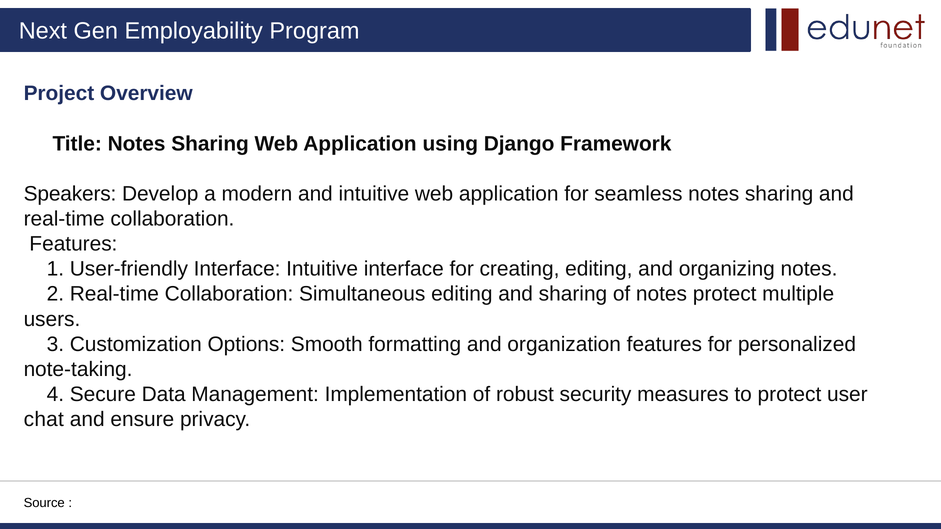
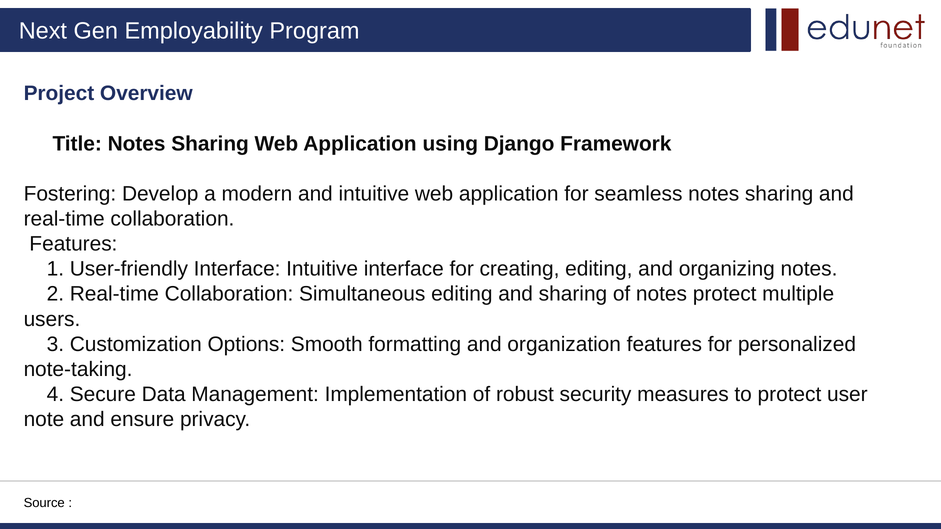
Speakers: Speakers -> Fostering
chat: chat -> note
